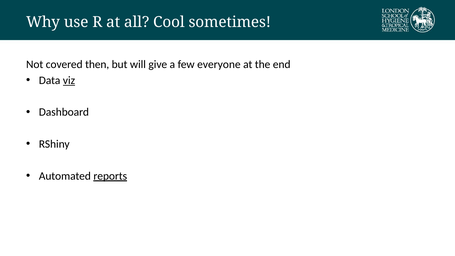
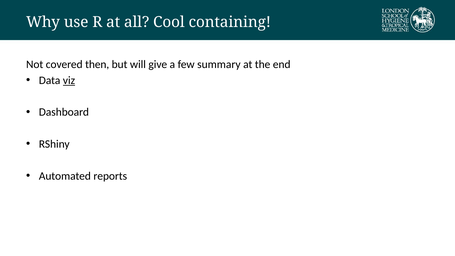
sometimes: sometimes -> containing
everyone: everyone -> summary
reports underline: present -> none
